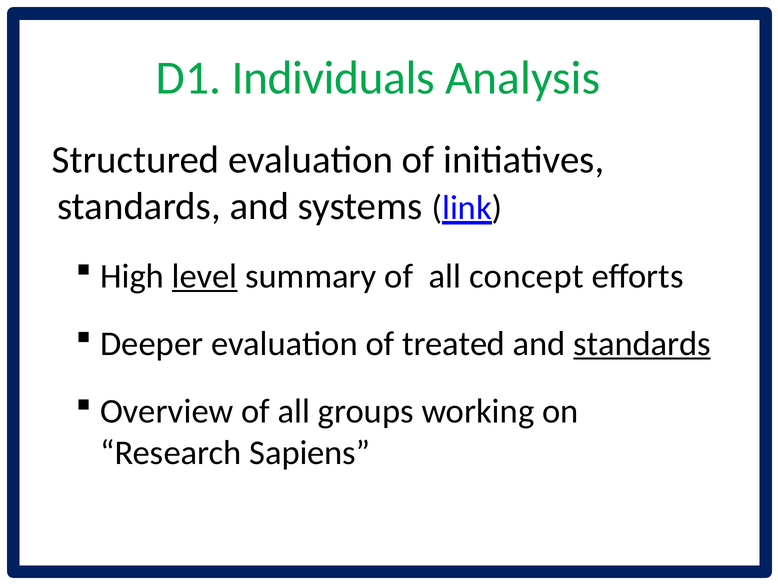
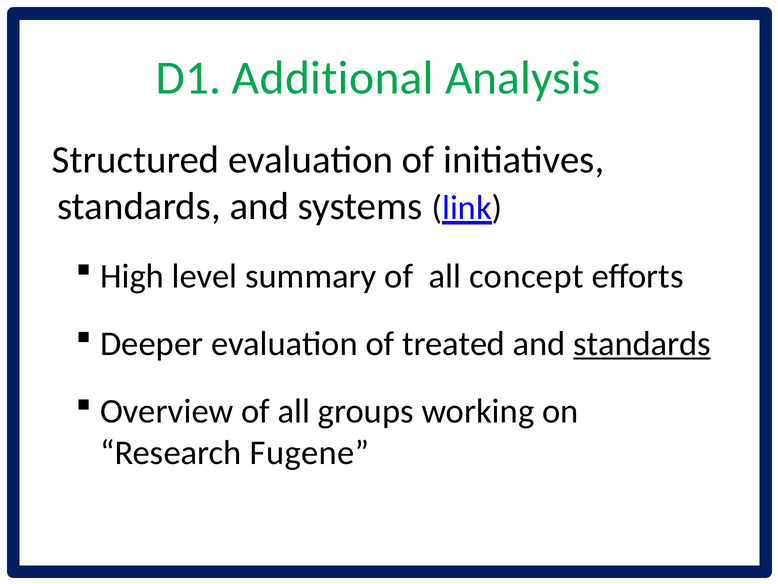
Individuals: Individuals -> Additional
level underline: present -> none
Sapiens: Sapiens -> Fugene
